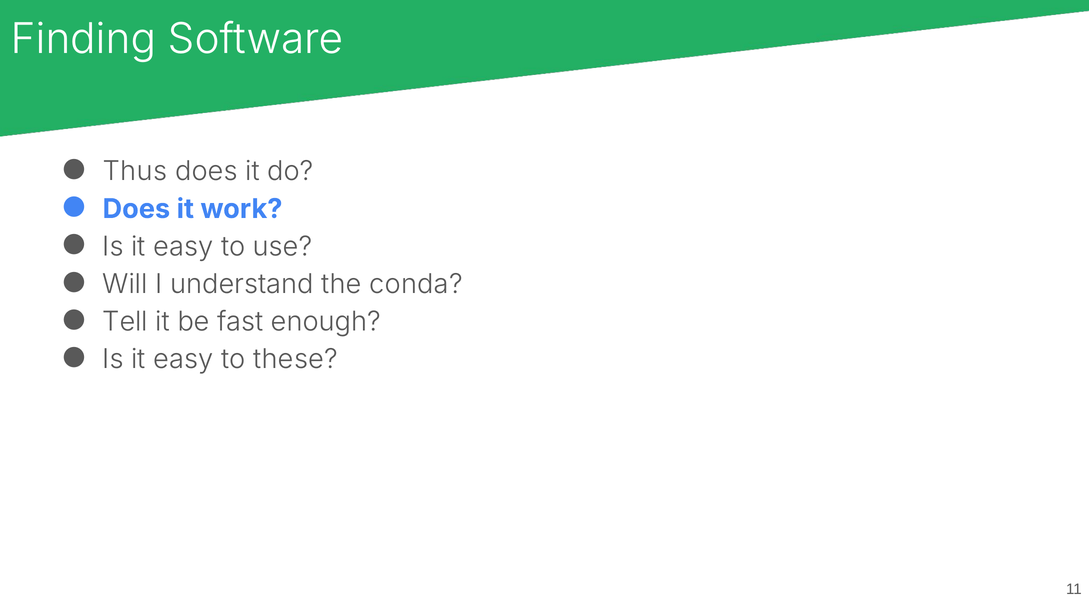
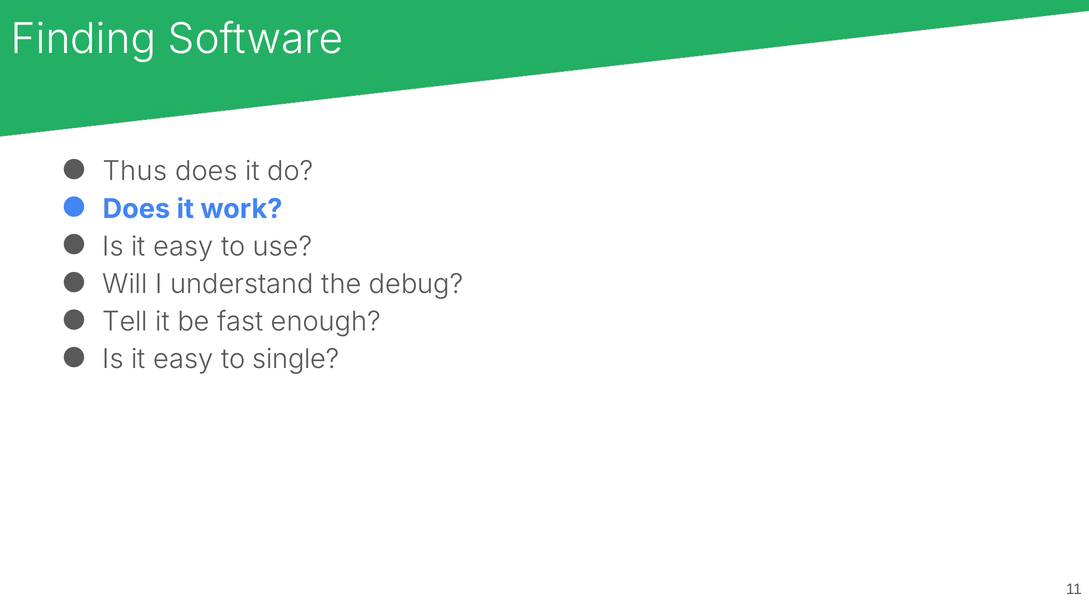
conda: conda -> debug
these: these -> single
